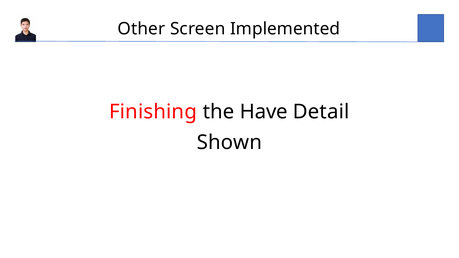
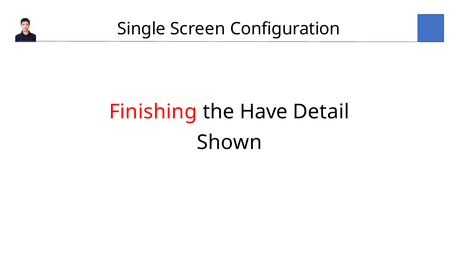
Other: Other -> Single
Implemented: Implemented -> Configuration
